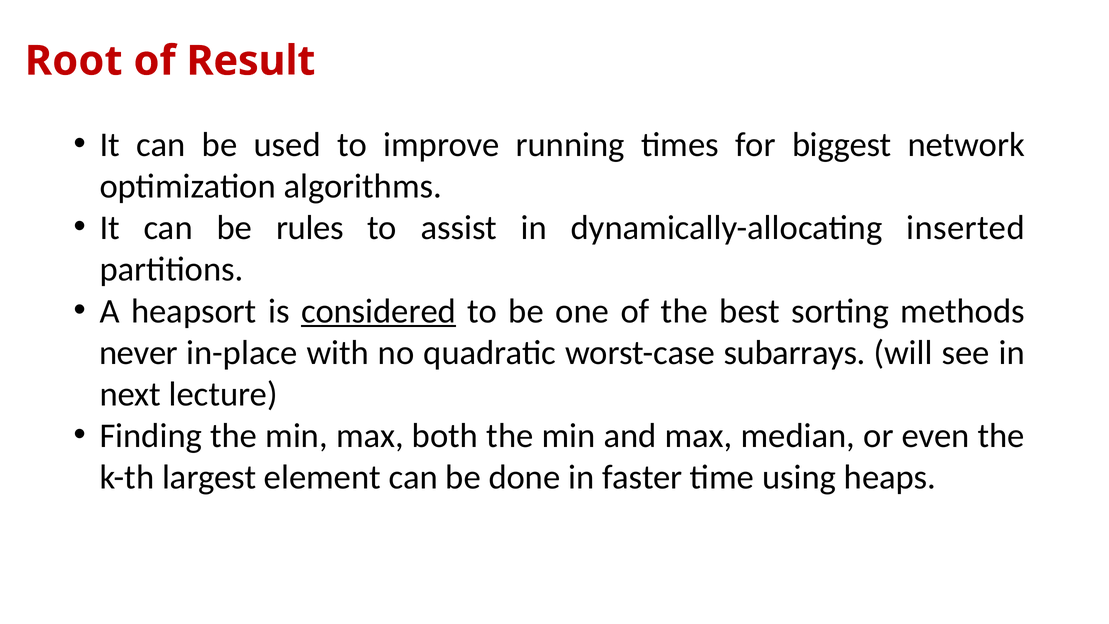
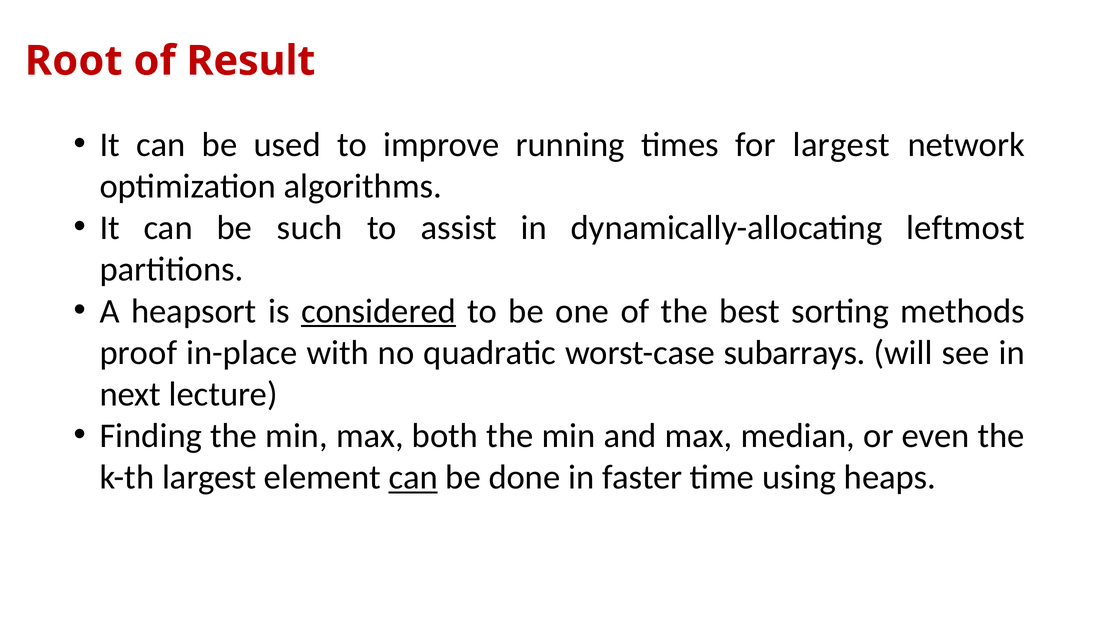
for biggest: biggest -> largest
rules: rules -> such
inserted: inserted -> leftmost
never: never -> proof
can at (413, 477) underline: none -> present
